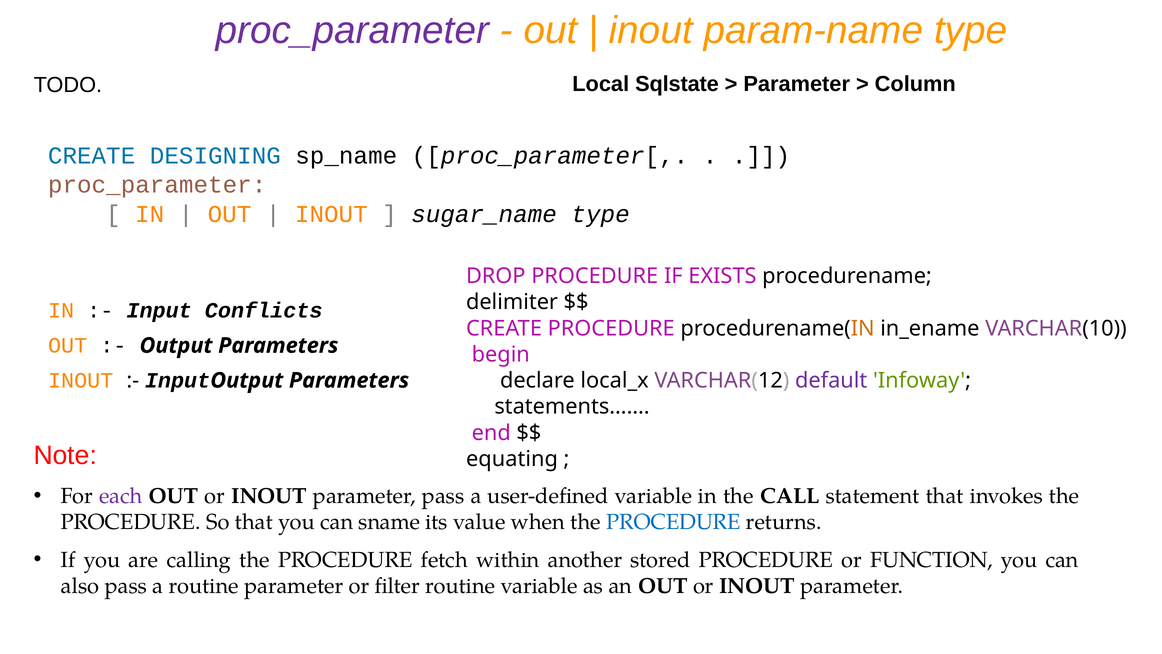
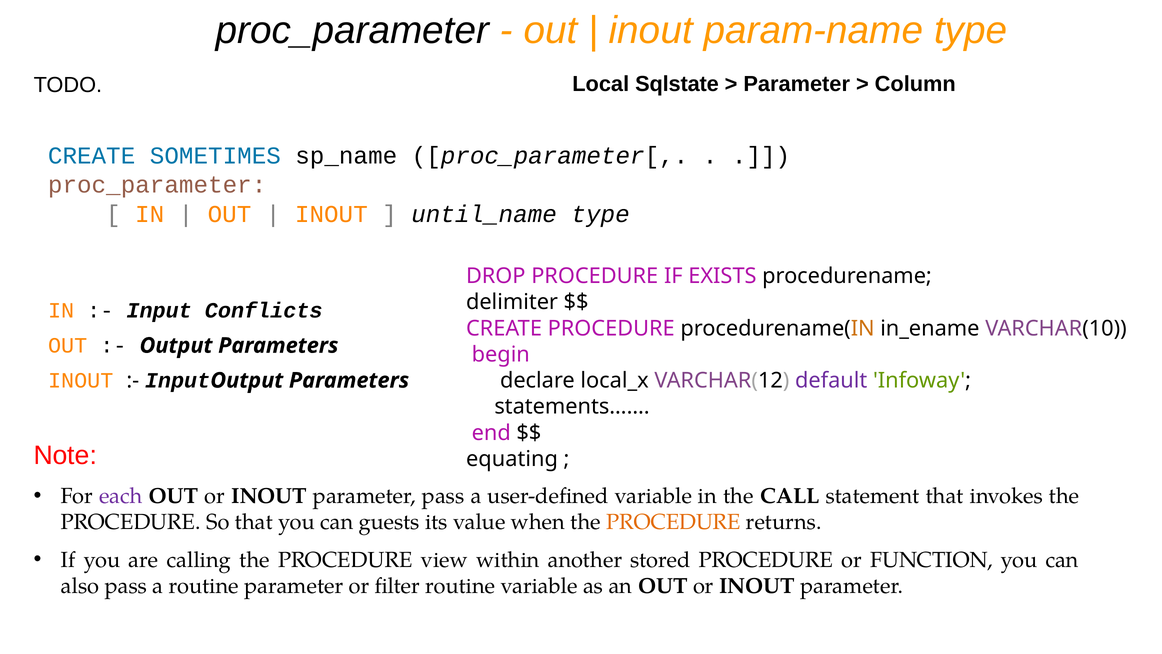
proc_parameter at (352, 30) colour: purple -> black
DESIGNING: DESIGNING -> SOMETIMES
sugar_name: sugar_name -> until_name
sname: sname -> guests
PROCEDURE at (673, 522) colour: blue -> orange
fetch: fetch -> view
